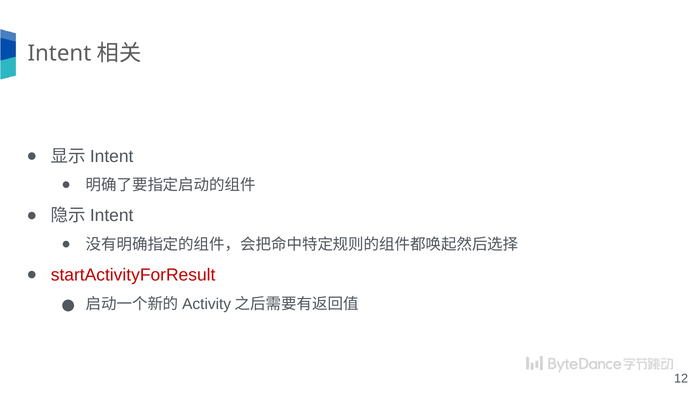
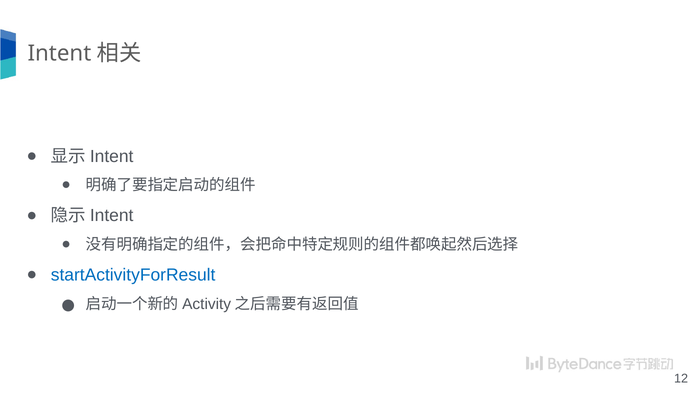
startActivityForResult colour: red -> blue
